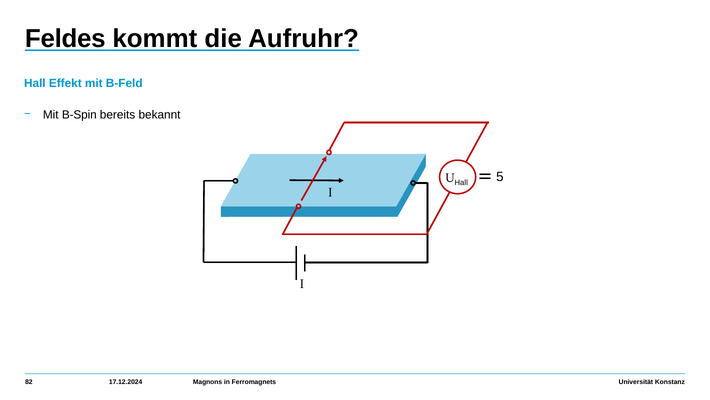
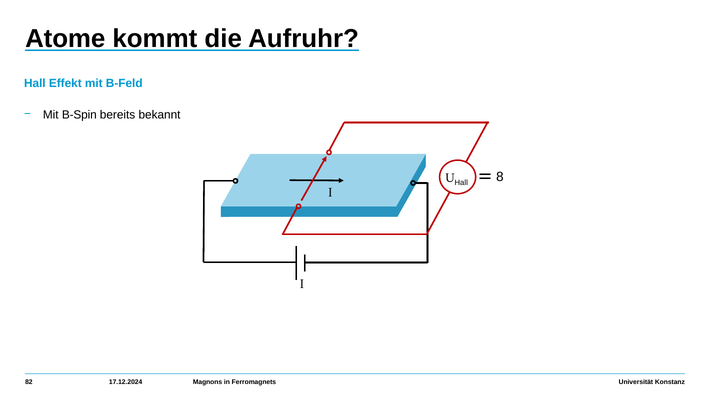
Feldes: Feldes -> Atome
5: 5 -> 8
